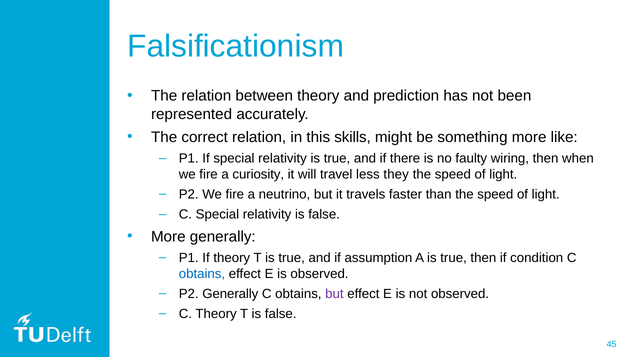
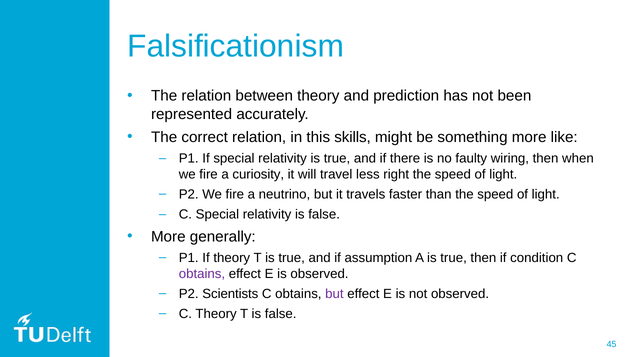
they: they -> right
obtains at (202, 274) colour: blue -> purple
P2 Generally: Generally -> Scientists
